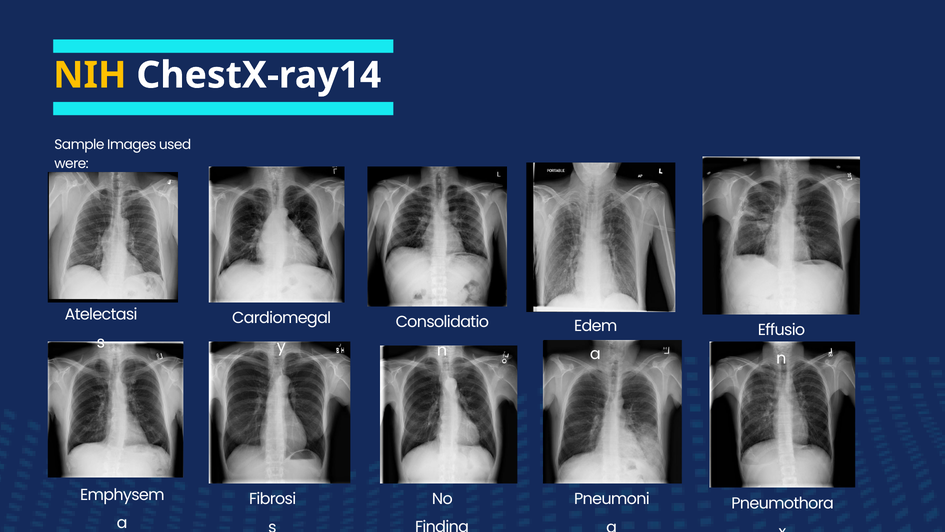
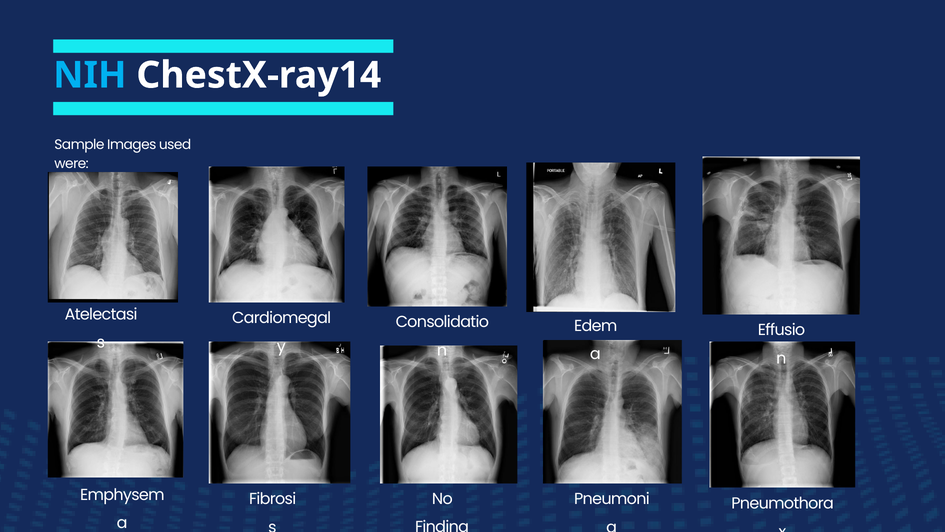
NIH colour: yellow -> light blue
